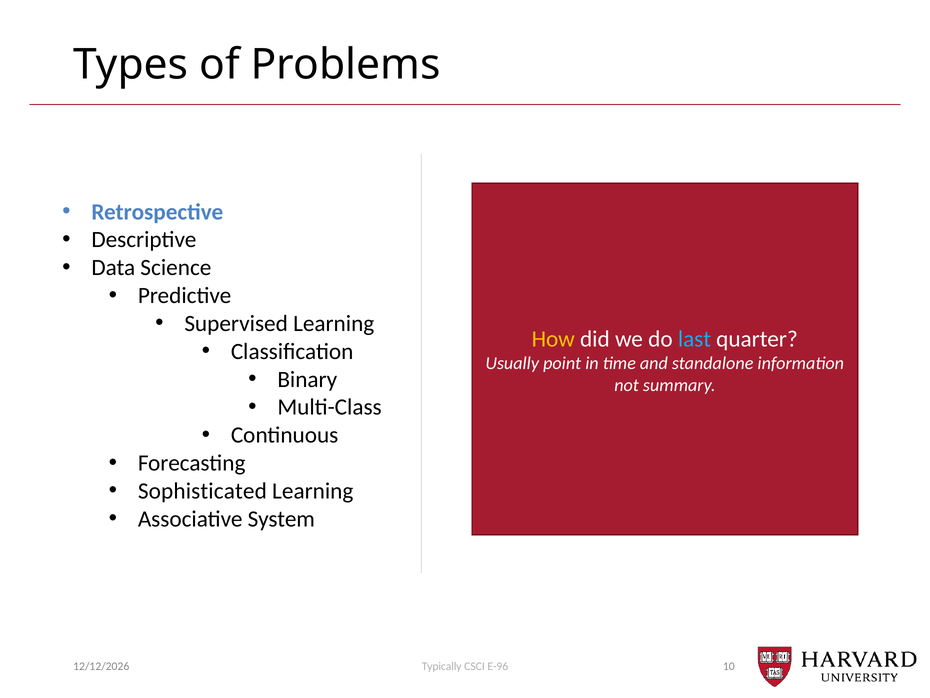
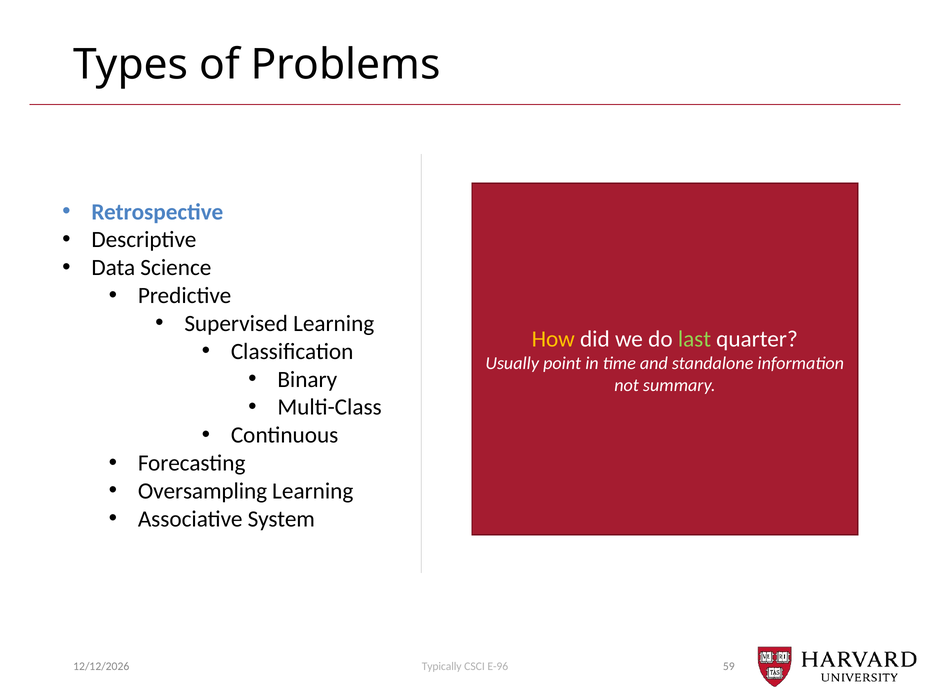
last colour: light blue -> light green
Sophisticated: Sophisticated -> Oversampling
10: 10 -> 59
